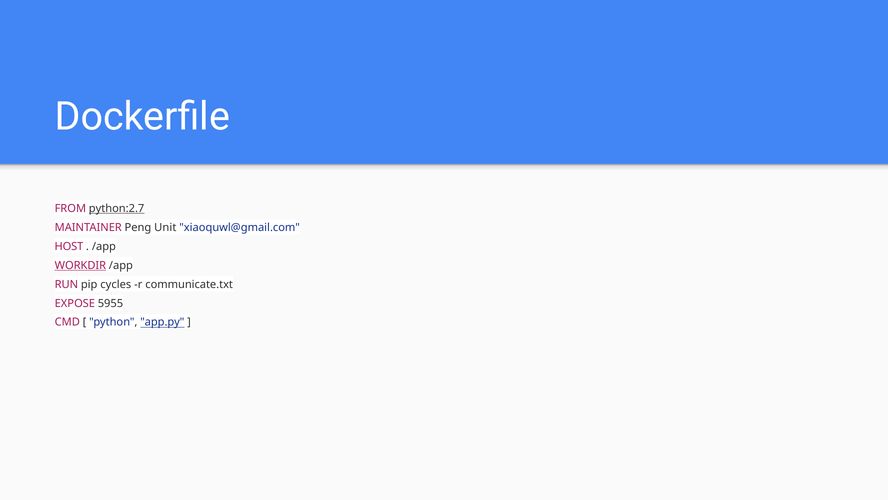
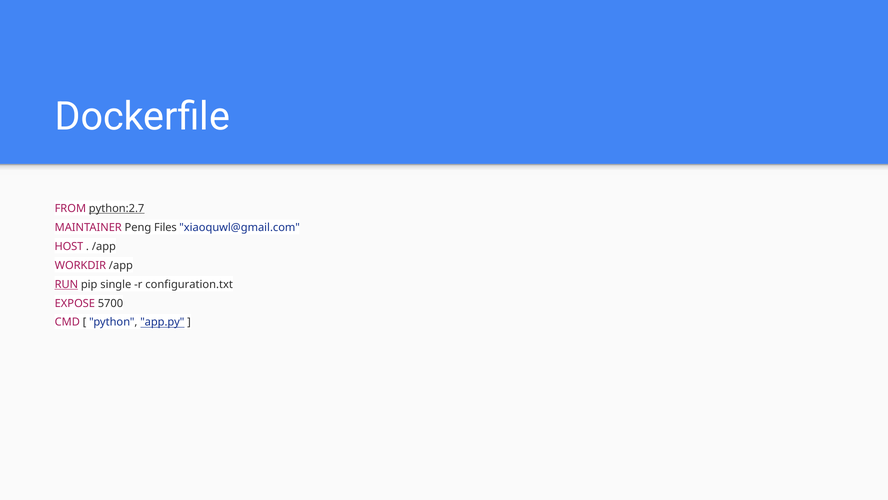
Unit: Unit -> Files
WORKDIR underline: present -> none
RUN underline: none -> present
cycles: cycles -> single
communicate.txt: communicate.txt -> configuration.txt
5955: 5955 -> 5700
